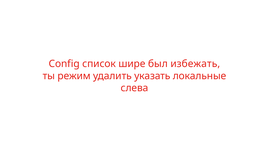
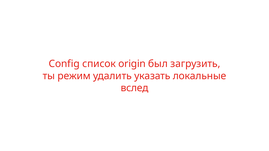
шире: шире -> origin
избежать: избежать -> загрузить
слева: слева -> вслед
